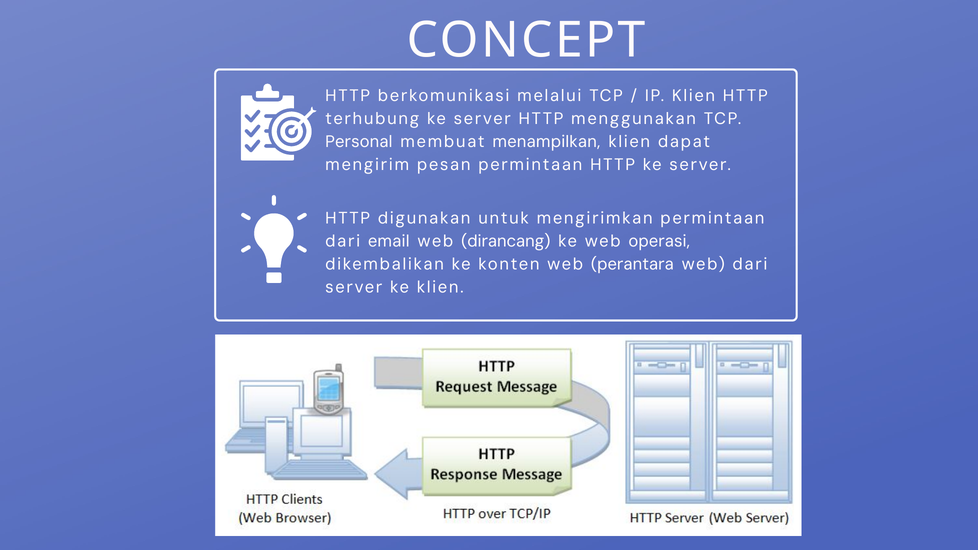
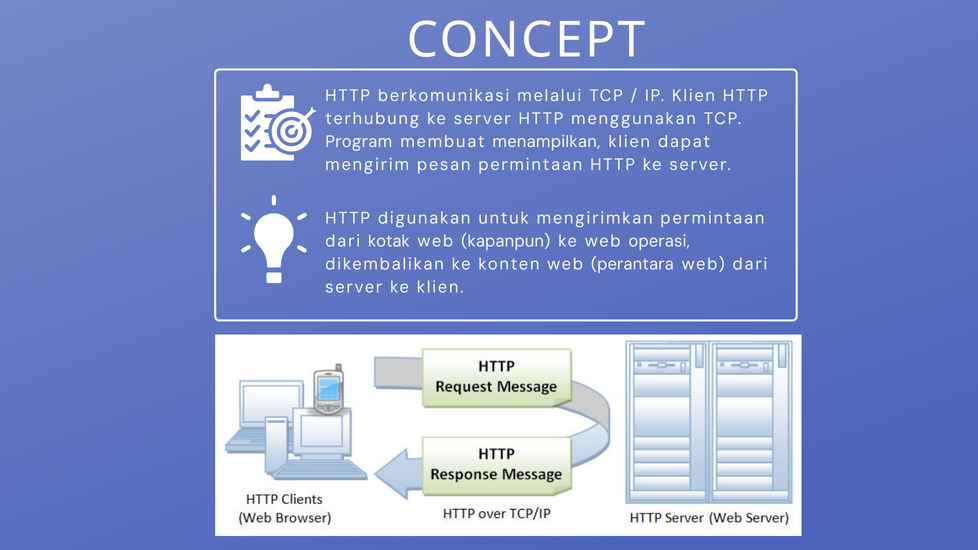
Personal: Personal -> Program
email: email -> kotak
dirancang: dirancang -> kapanpun
